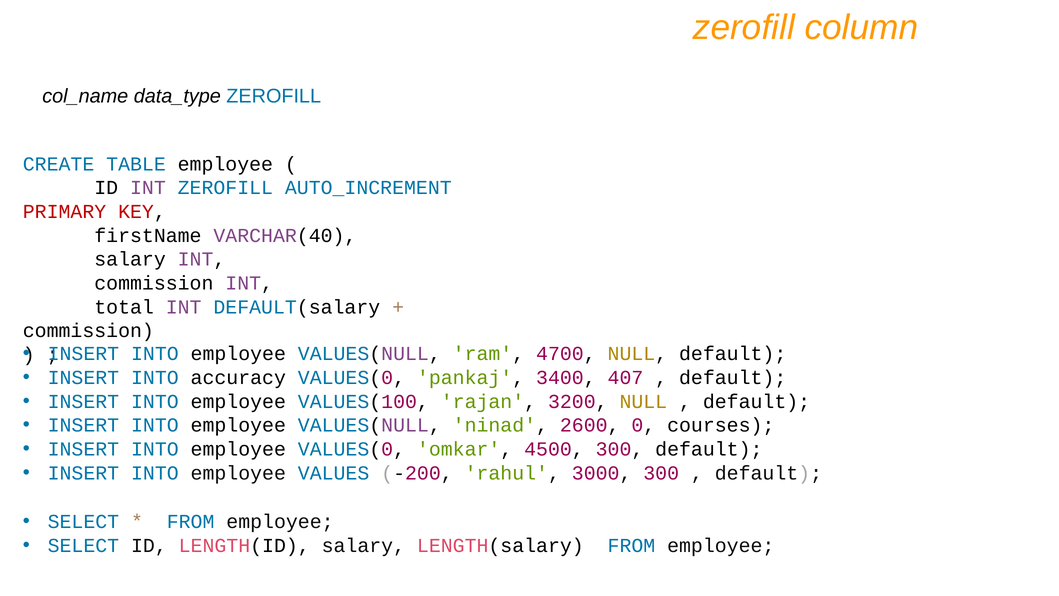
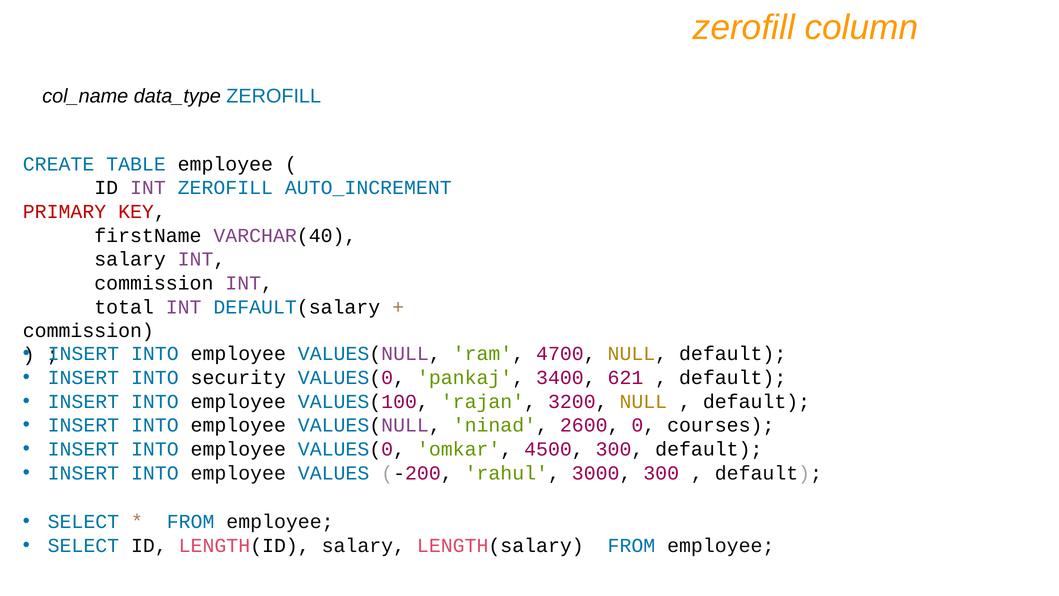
accuracy: accuracy -> security
407: 407 -> 621
